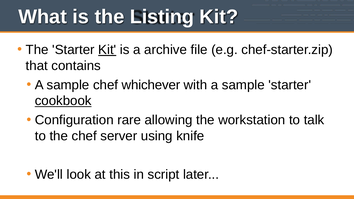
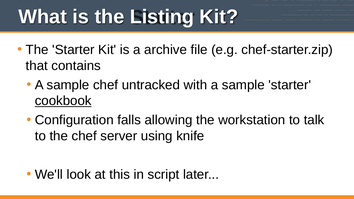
Kit at (107, 50) underline: present -> none
whichever: whichever -> untracked
rare: rare -> falls
